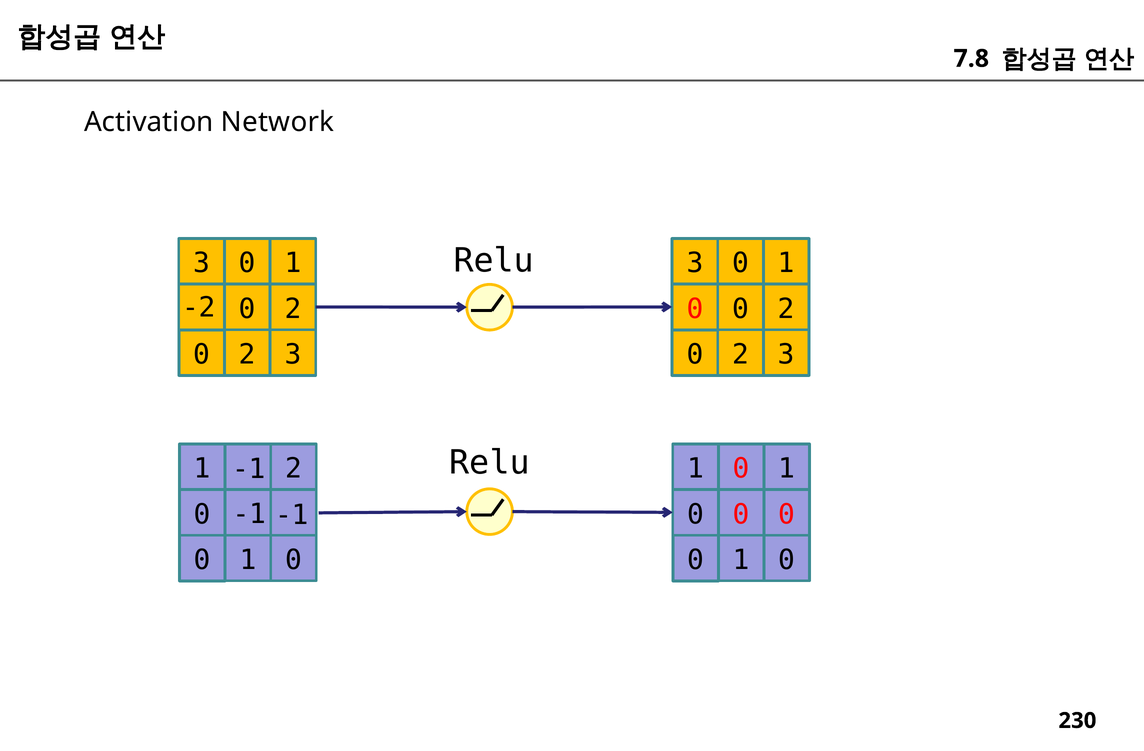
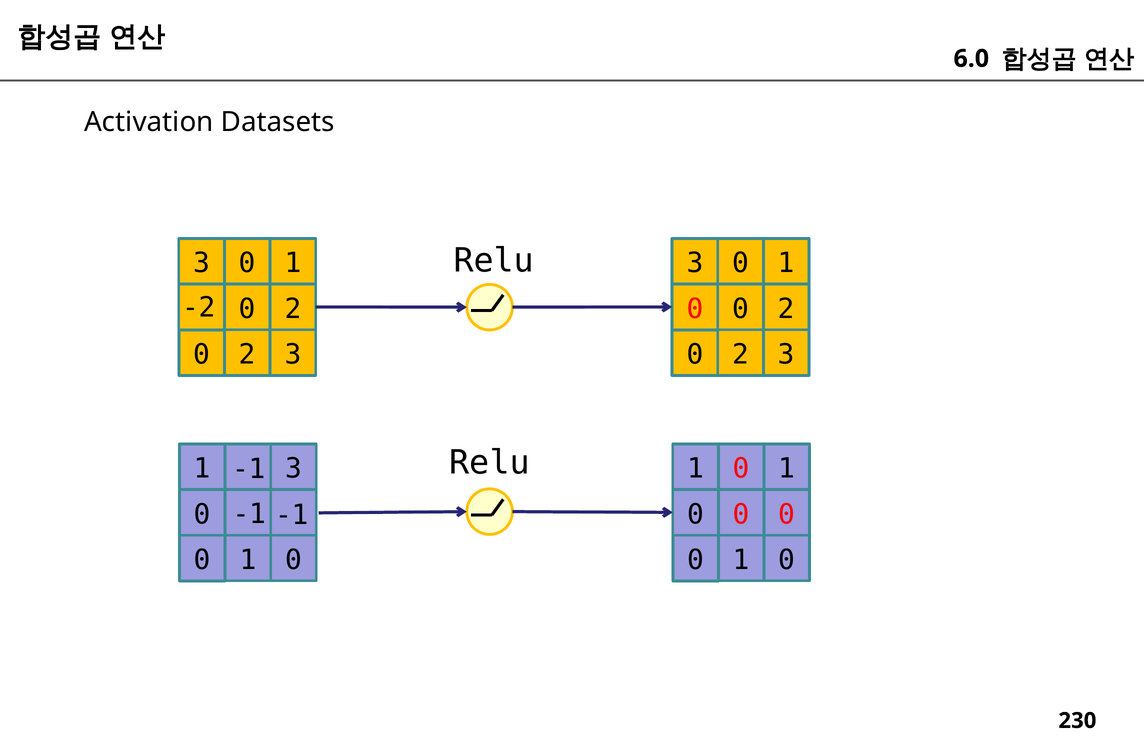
7.8: 7.8 -> 6.0
Network: Network -> Datasets
1 2: 2 -> 3
